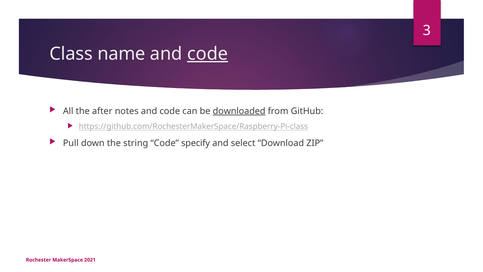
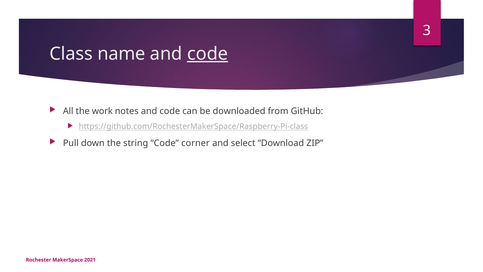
after: after -> work
downloaded underline: present -> none
specify: specify -> corner
